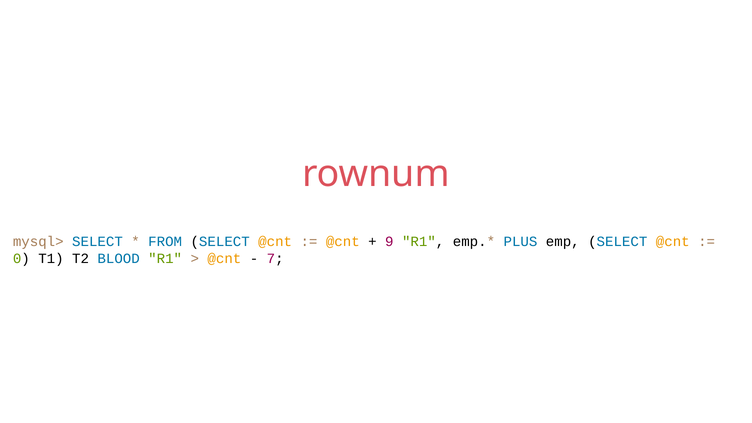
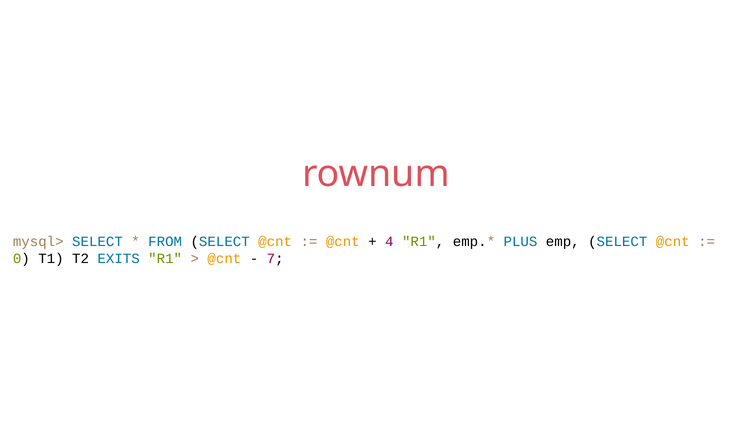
9: 9 -> 4
BLOOD: BLOOD -> EXITS
